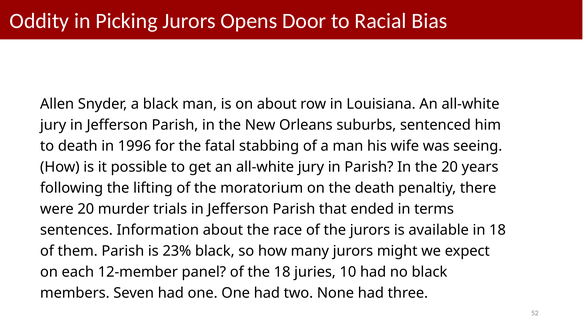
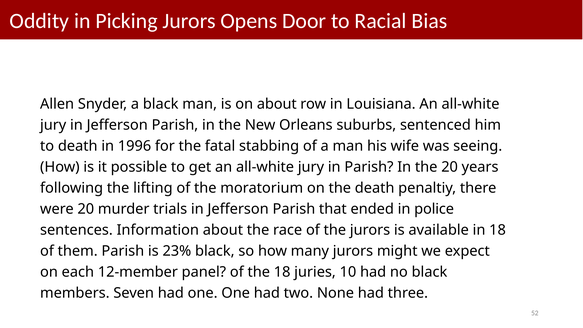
terms: terms -> police
